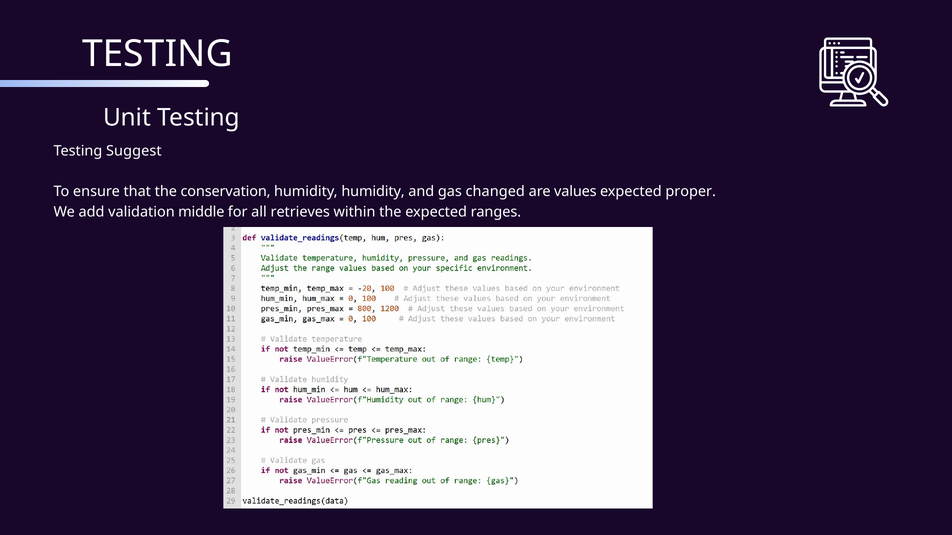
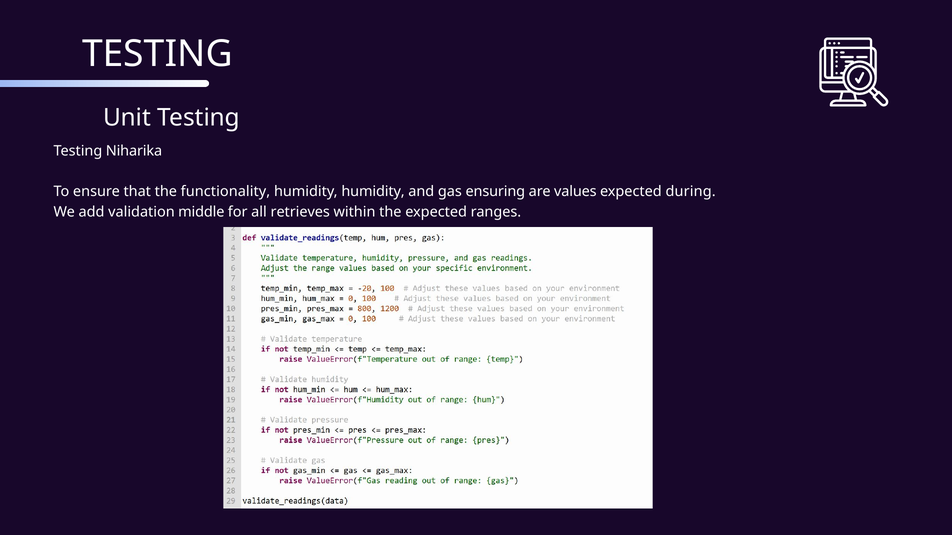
Suggest: Suggest -> Niharika
conservation: conservation -> functionality
changed: changed -> ensuring
proper: proper -> during
